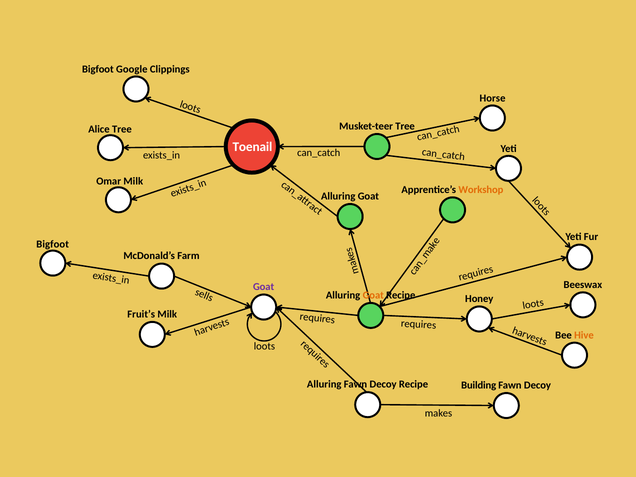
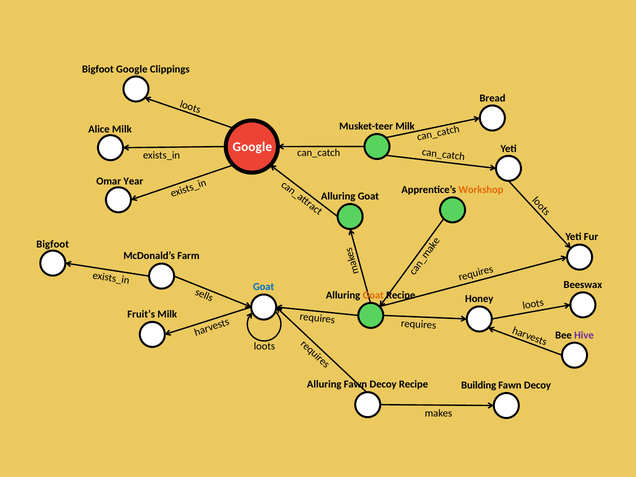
Horse: Horse -> Bread
Musket-teer Tree: Tree -> Milk
Alice Tree: Tree -> Milk
Toenail at (252, 147): Toenail -> Google
Omar Milk: Milk -> Year
Goat at (264, 287) colour: purple -> blue
Hive colour: orange -> purple
